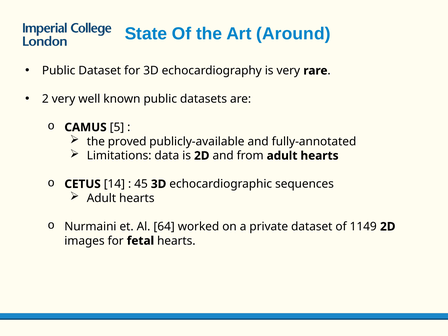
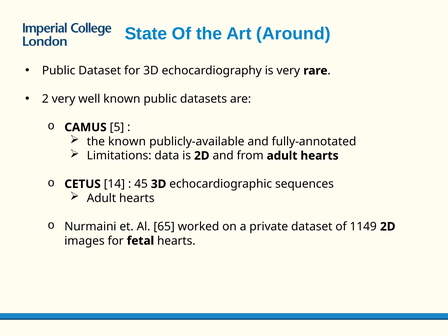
the proved: proved -> known
64: 64 -> 65
